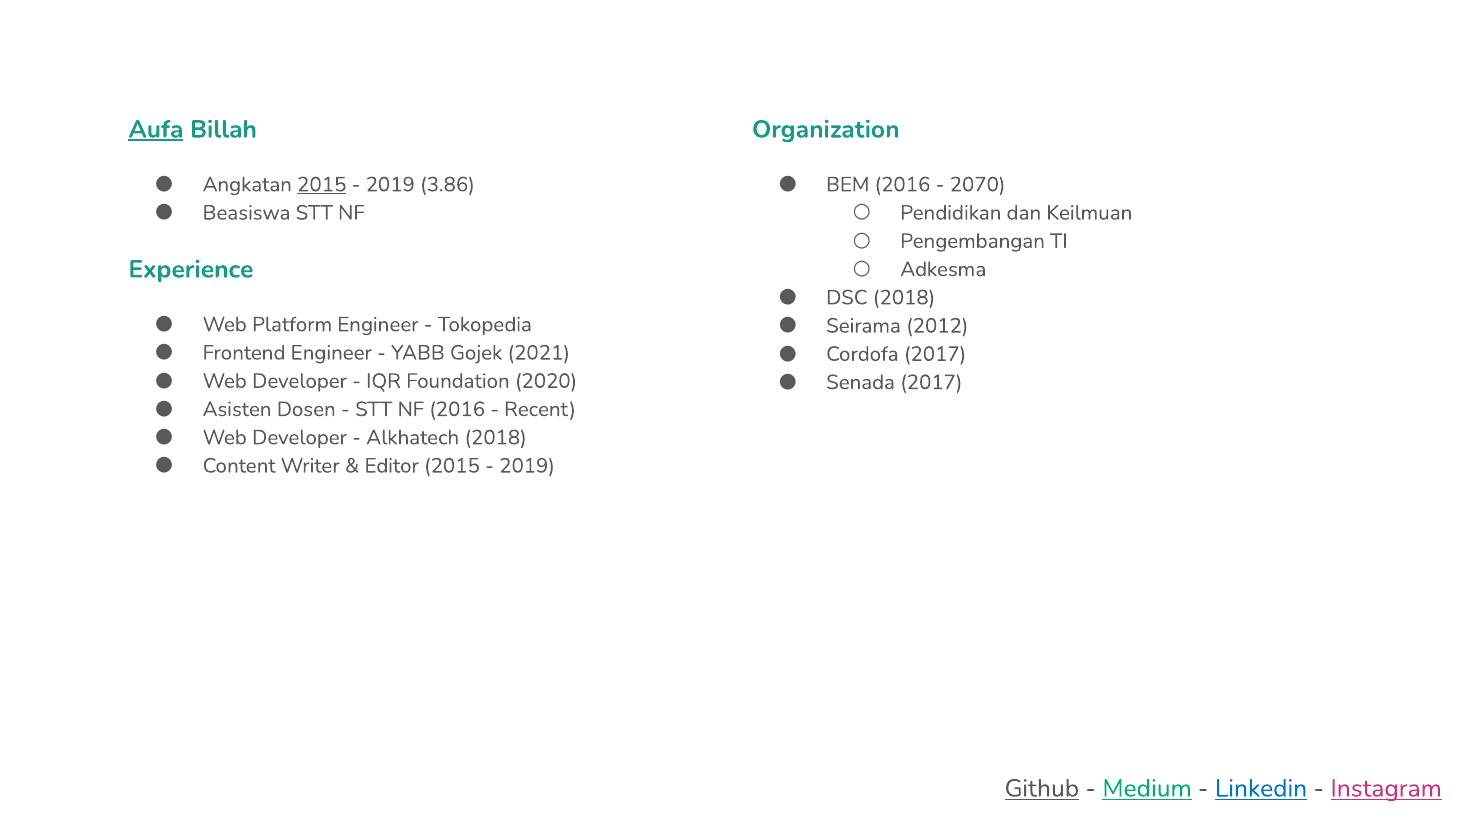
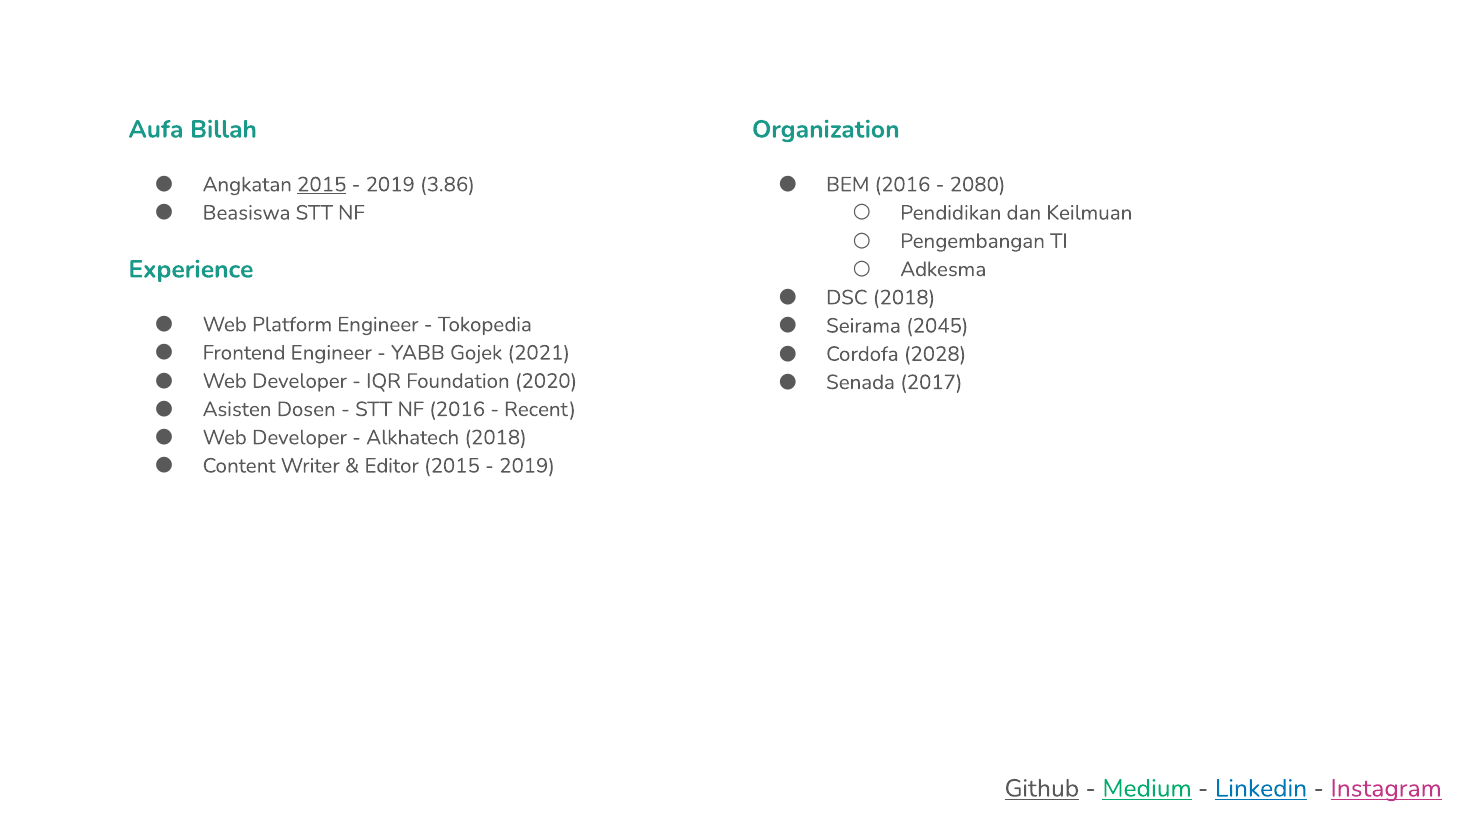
Aufa underline: present -> none
2070: 2070 -> 2080
2012: 2012 -> 2045
Cordofa 2017: 2017 -> 2028
